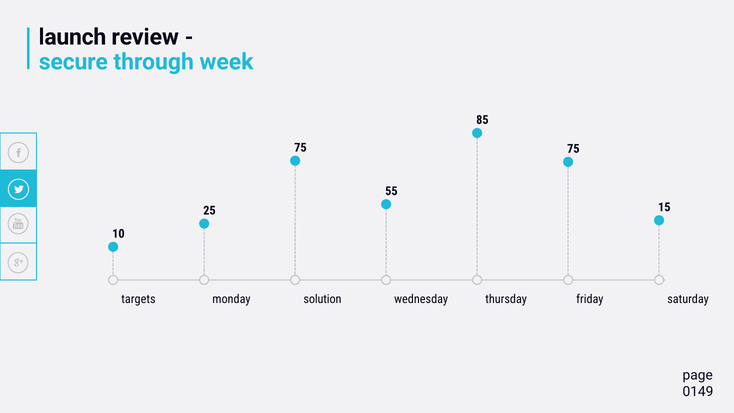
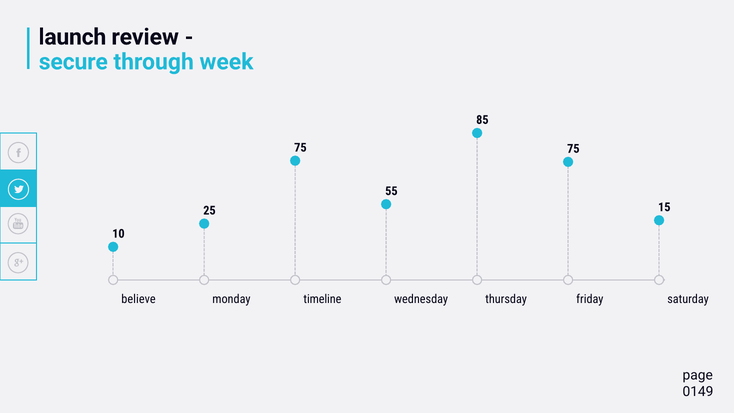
targets: targets -> believe
solution: solution -> timeline
